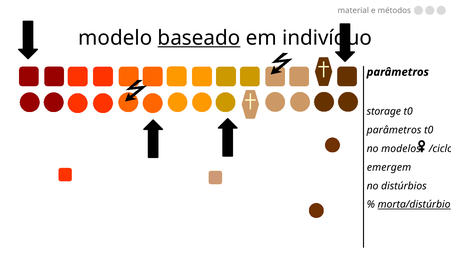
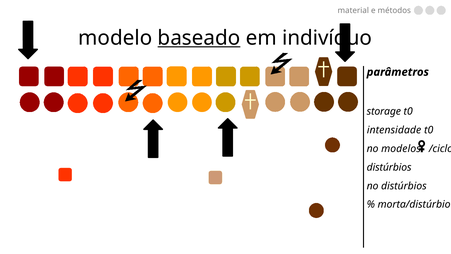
parâmetros at (394, 130): parâmetros -> intensidade
emergem at (389, 167): emergem -> distúrbios
morta/distúrbio underline: present -> none
